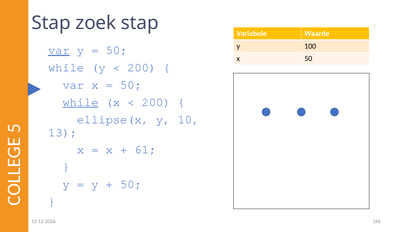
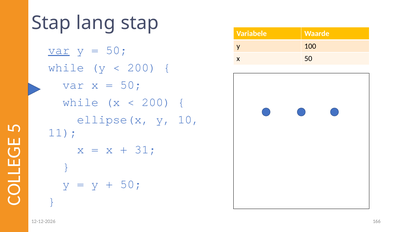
zoek: zoek -> lang
while at (81, 102) underline: present -> none
13: 13 -> 11
61: 61 -> 31
